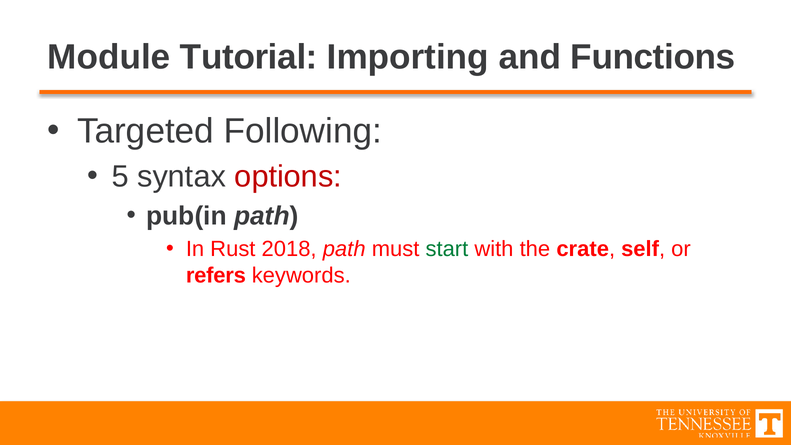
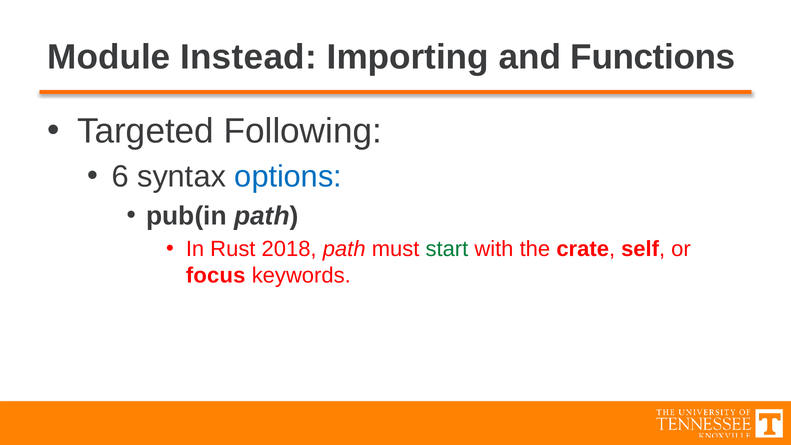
Tutorial: Tutorial -> Instead
5: 5 -> 6
options colour: red -> blue
refers: refers -> focus
